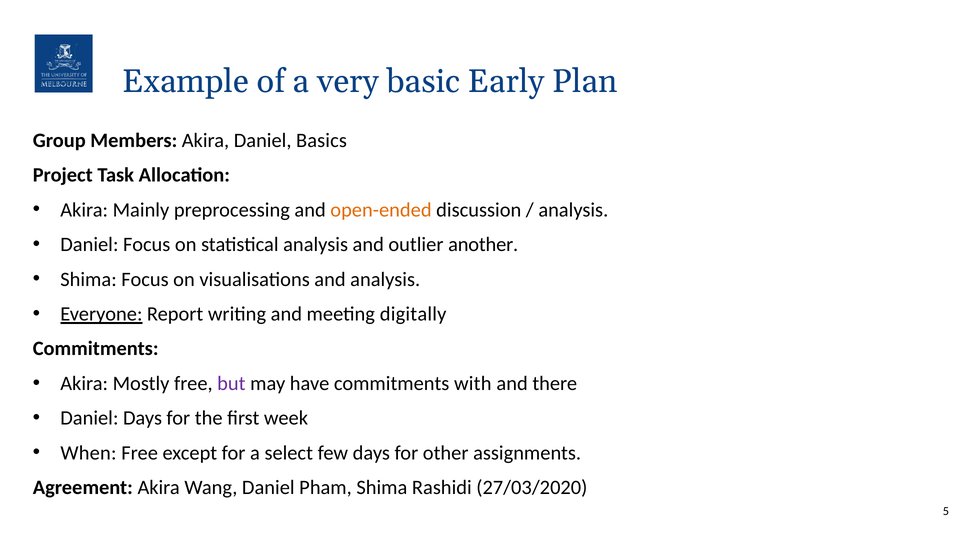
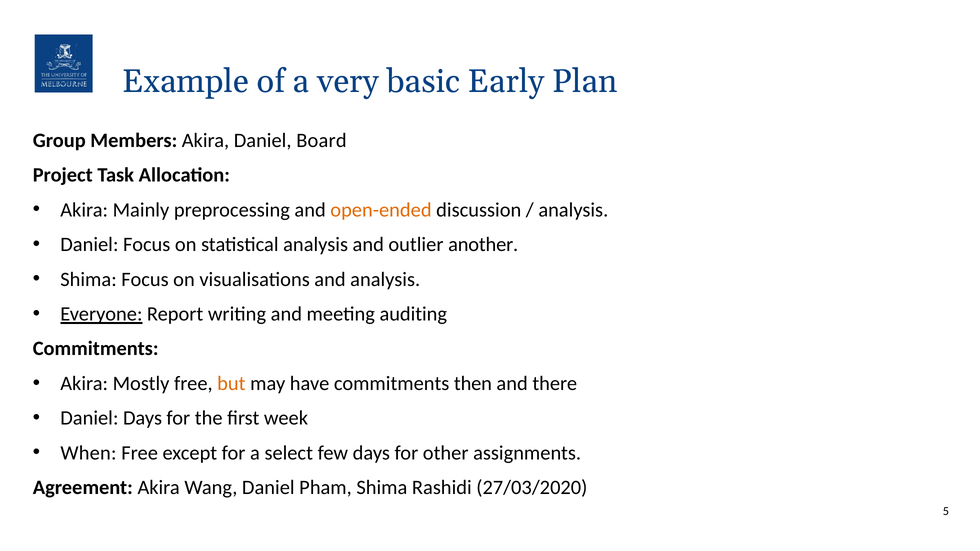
Basics: Basics -> Board
digitally: digitally -> auditing
but colour: purple -> orange
with: with -> then
